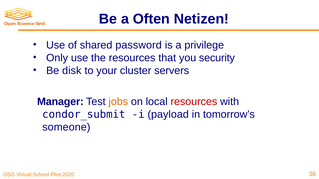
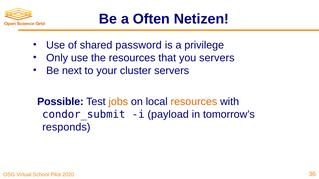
you security: security -> servers
disk: disk -> next
Manager: Manager -> Possible
resources at (194, 102) colour: red -> orange
someone: someone -> responds
